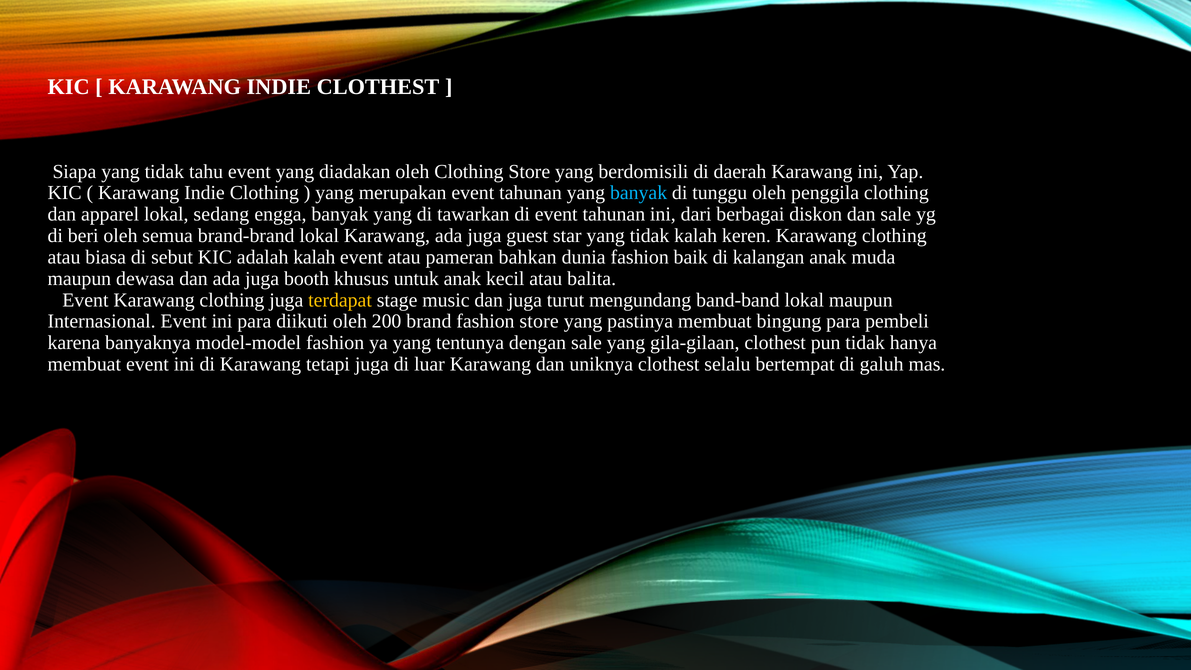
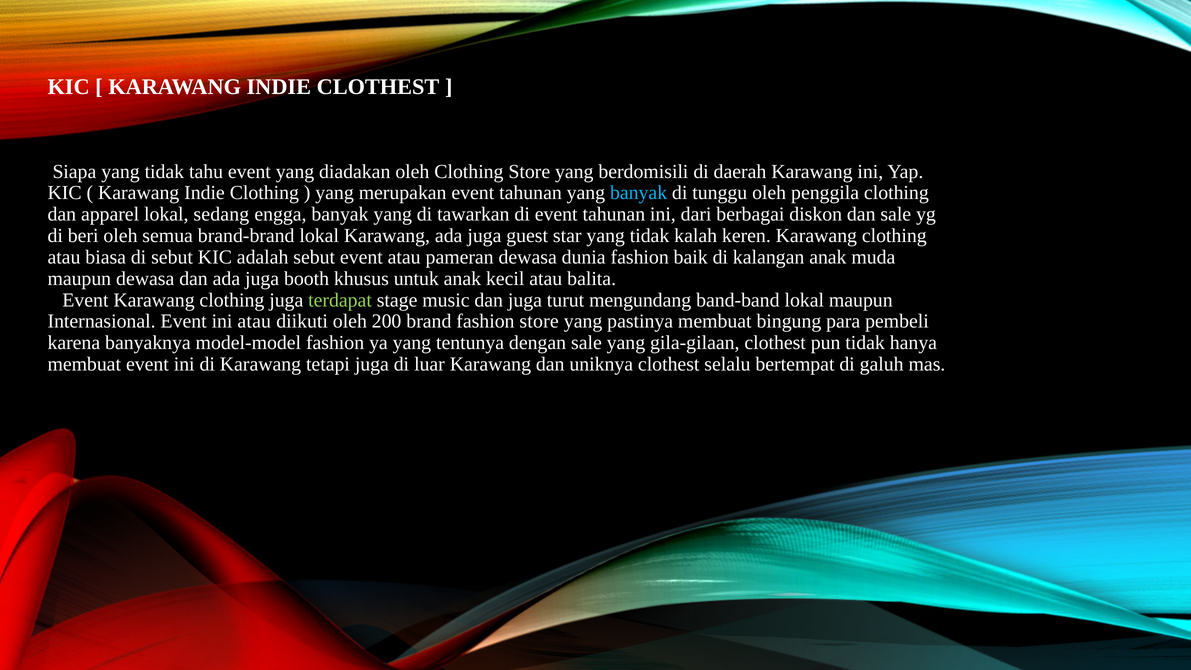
adalah kalah: kalah -> sebut
pameran bahkan: bahkan -> dewasa
terdapat colour: yellow -> light green
ini para: para -> atau
